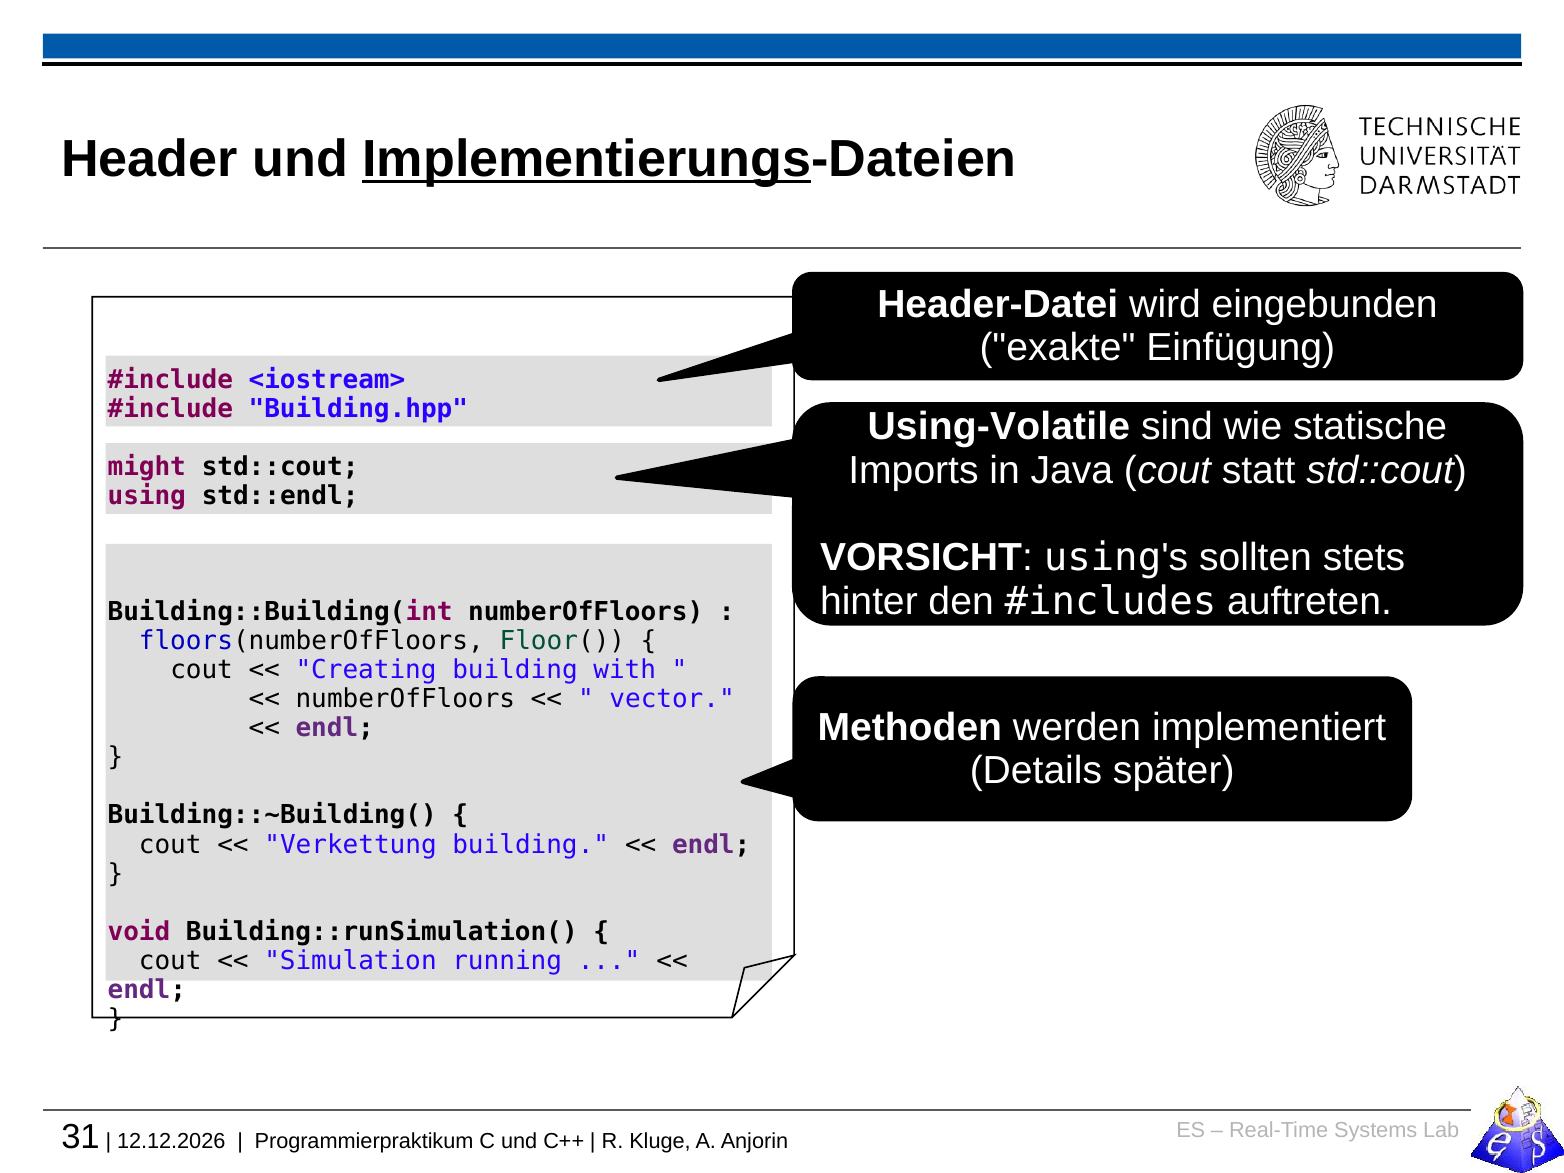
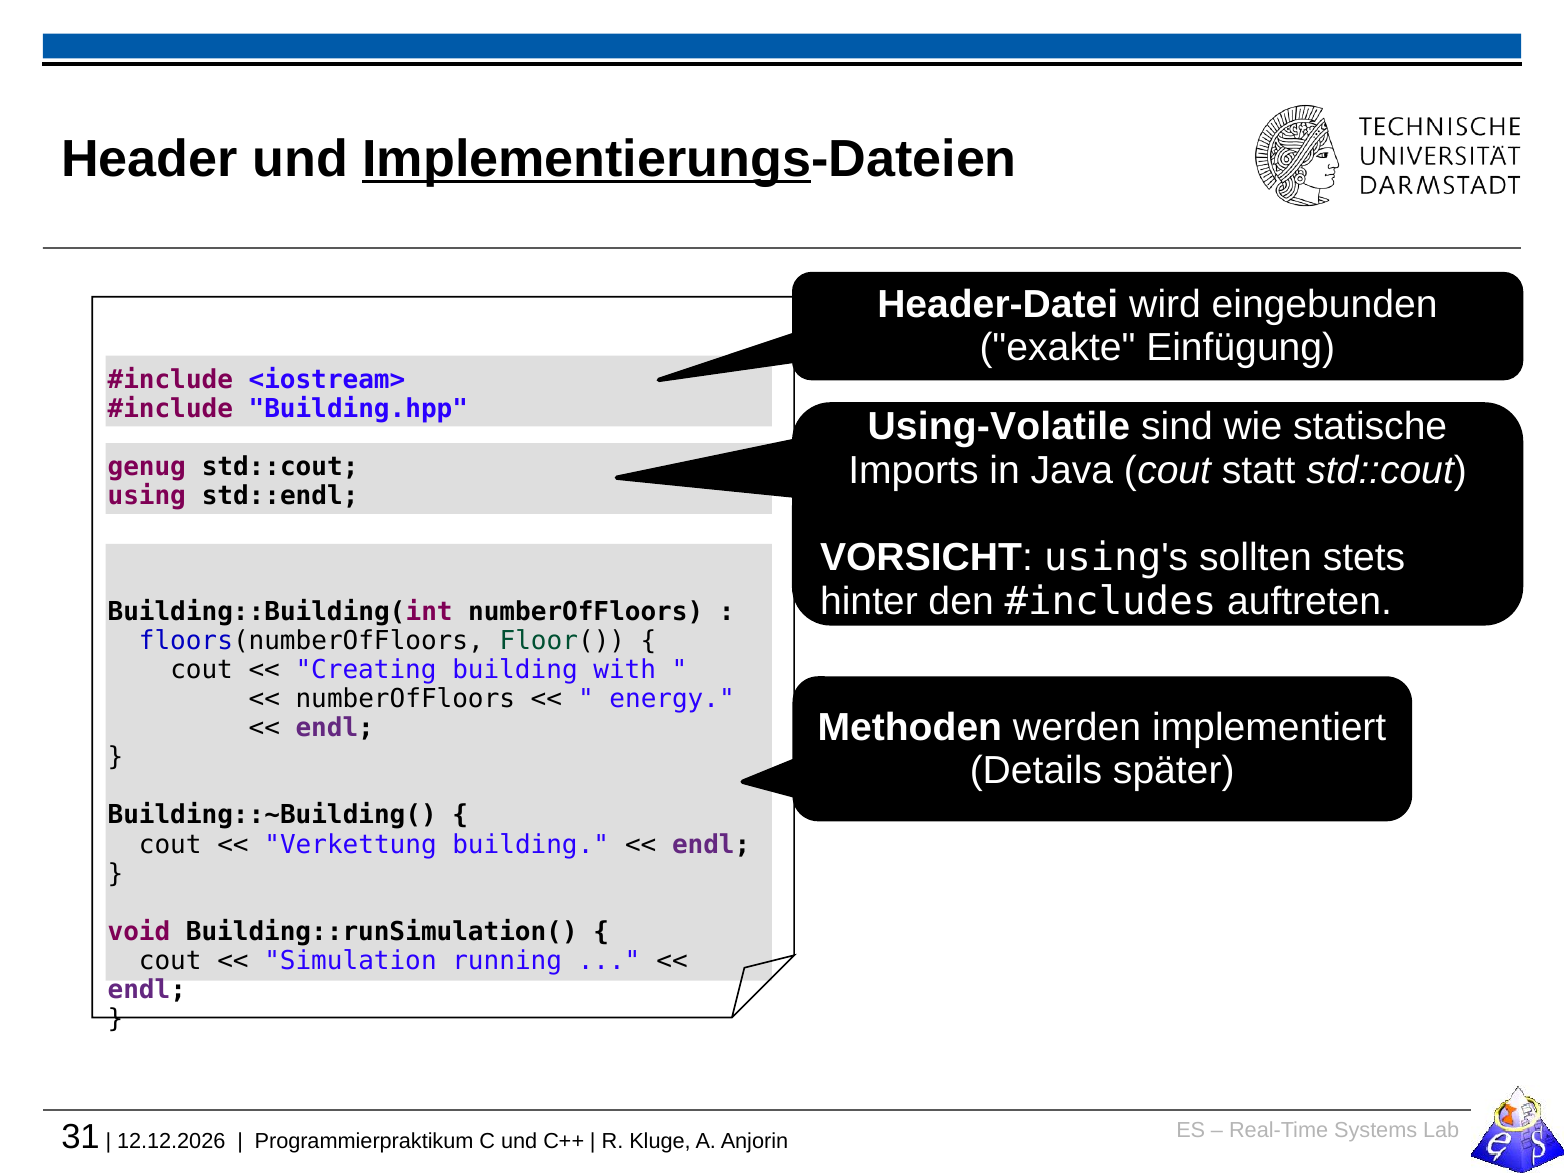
might: might -> genug
vector: vector -> energy
